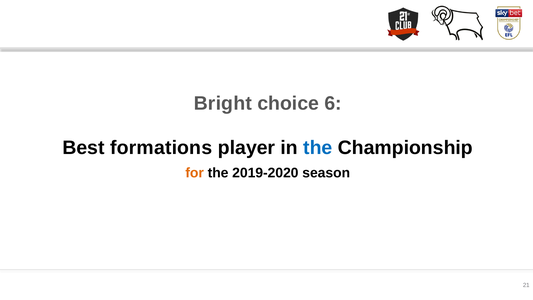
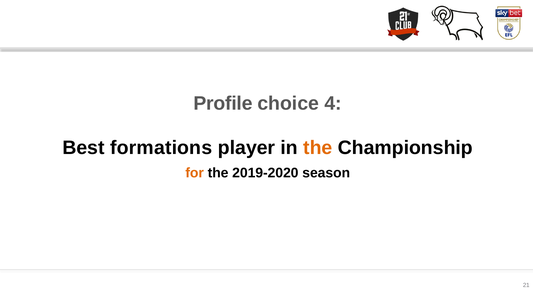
Bright: Bright -> Profile
6: 6 -> 4
the at (318, 148) colour: blue -> orange
